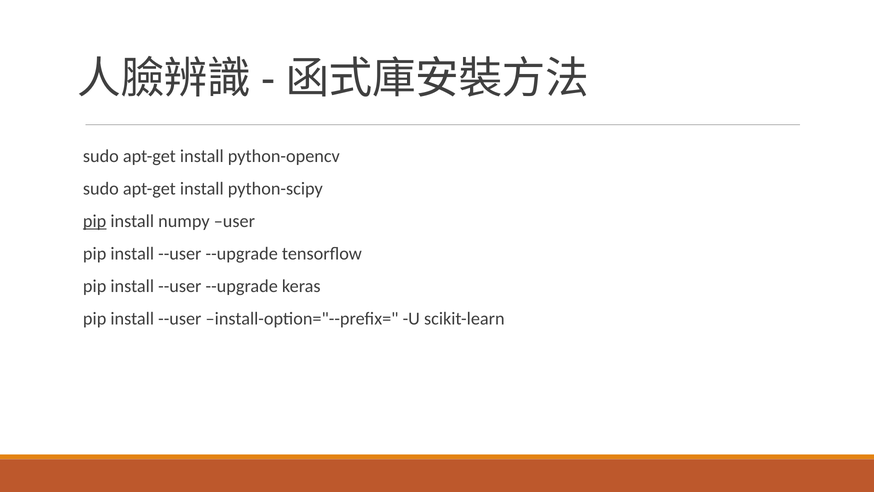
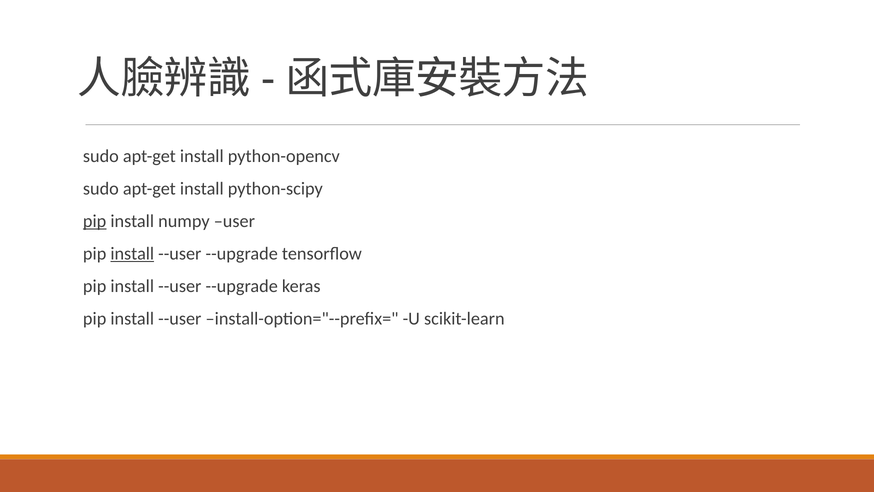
install at (132, 254) underline: none -> present
